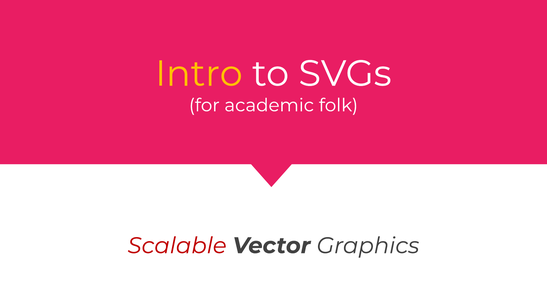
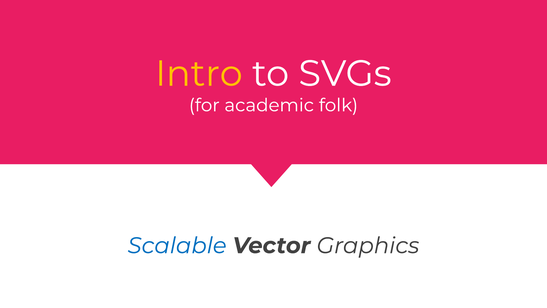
Scalable colour: red -> blue
